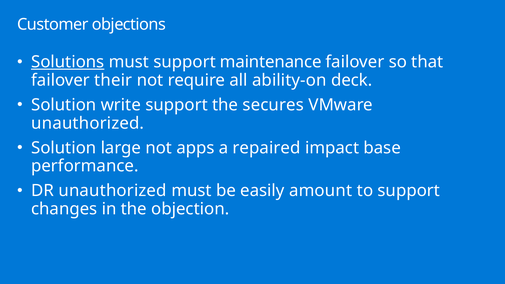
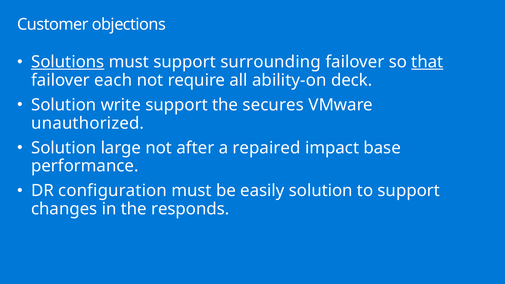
maintenance: maintenance -> surrounding
that underline: none -> present
their: their -> each
apps: apps -> after
DR unauthorized: unauthorized -> configuration
easily amount: amount -> solution
objection: objection -> responds
